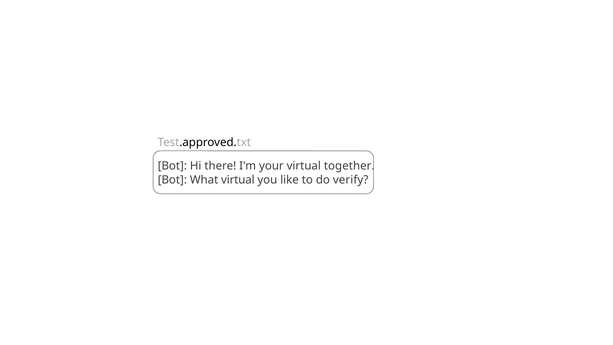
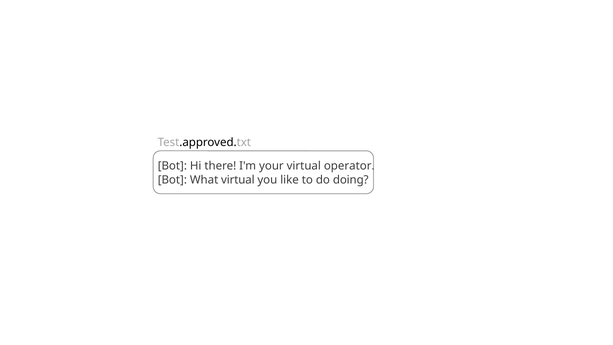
together: together -> operator
verify: verify -> doing
